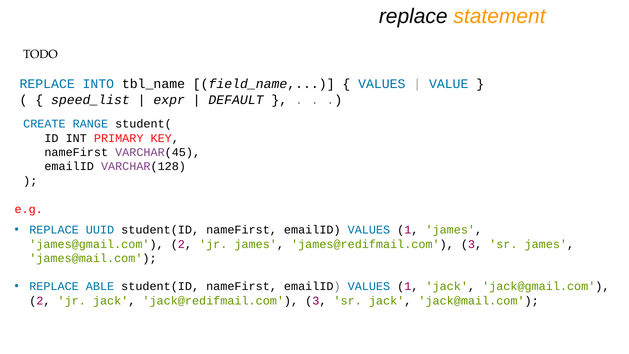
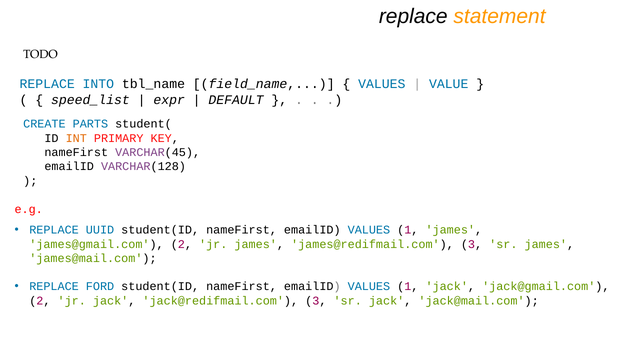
RANGE: RANGE -> PARTS
INT colour: black -> orange
ABLE: ABLE -> FORD
